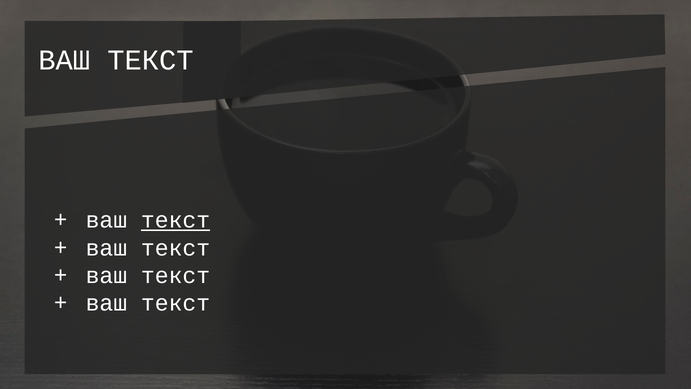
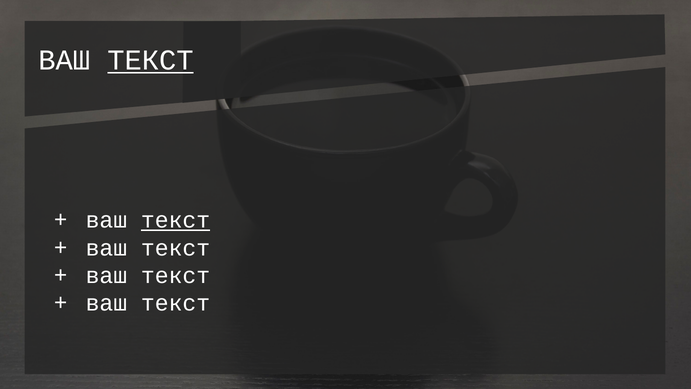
ТЕКСТ at (150, 60) underline: none -> present
